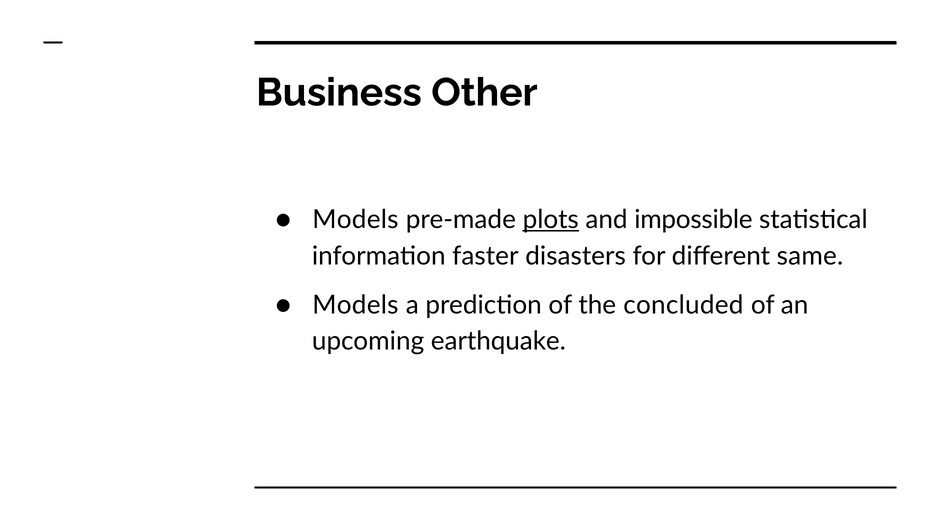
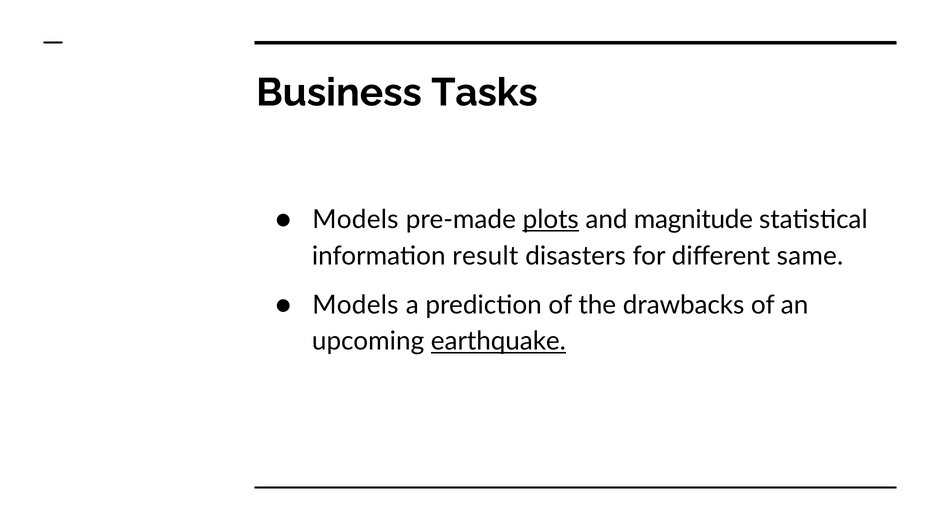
Other: Other -> Tasks
impossible: impossible -> magnitude
faster: faster -> result
concluded: concluded -> drawbacks
earthquake underline: none -> present
